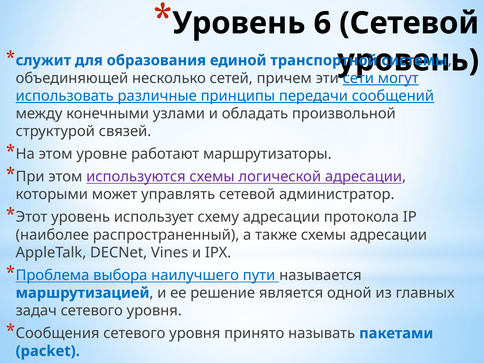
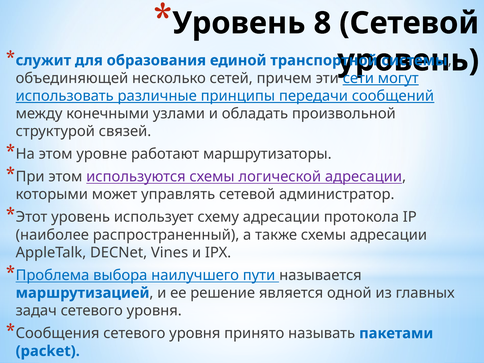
6: 6 -> 8
